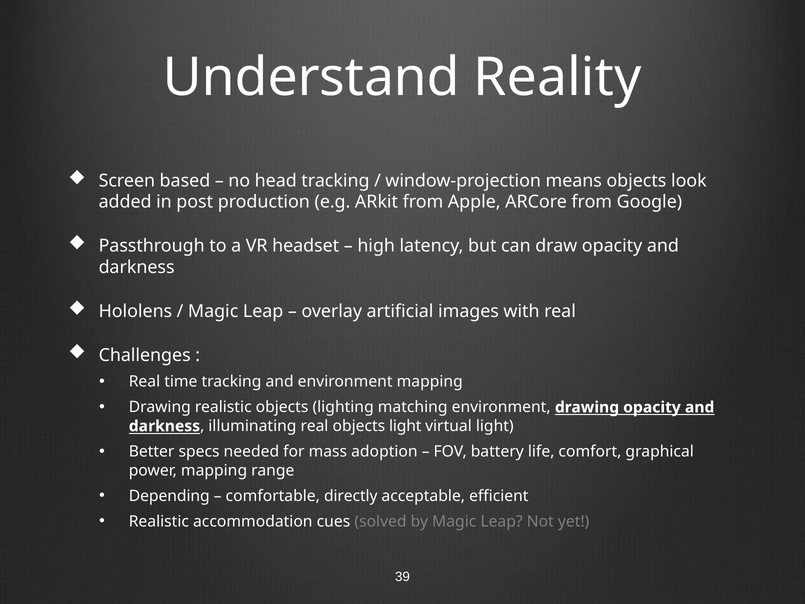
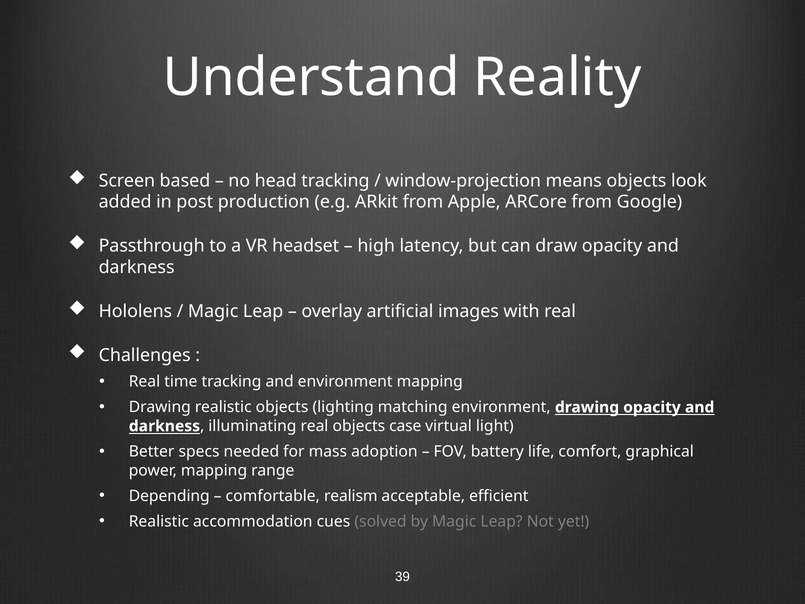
objects light: light -> case
directly: directly -> realism
